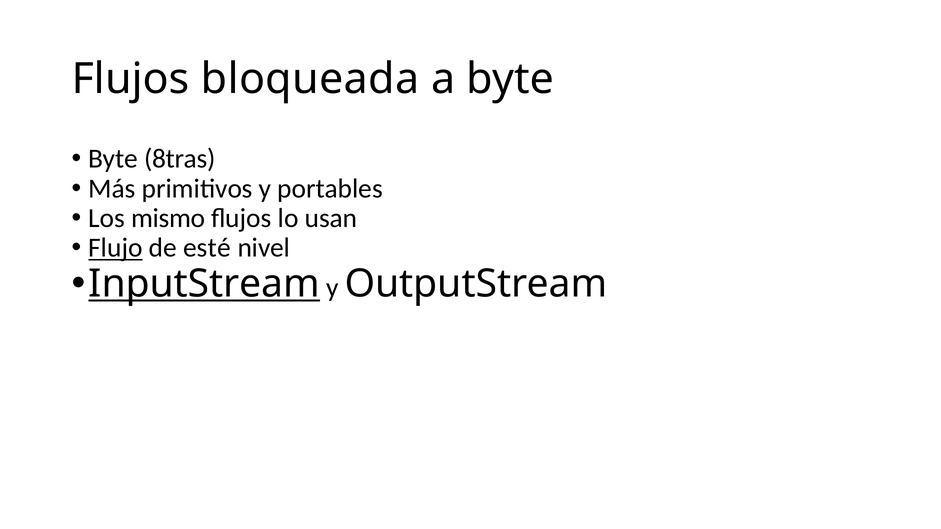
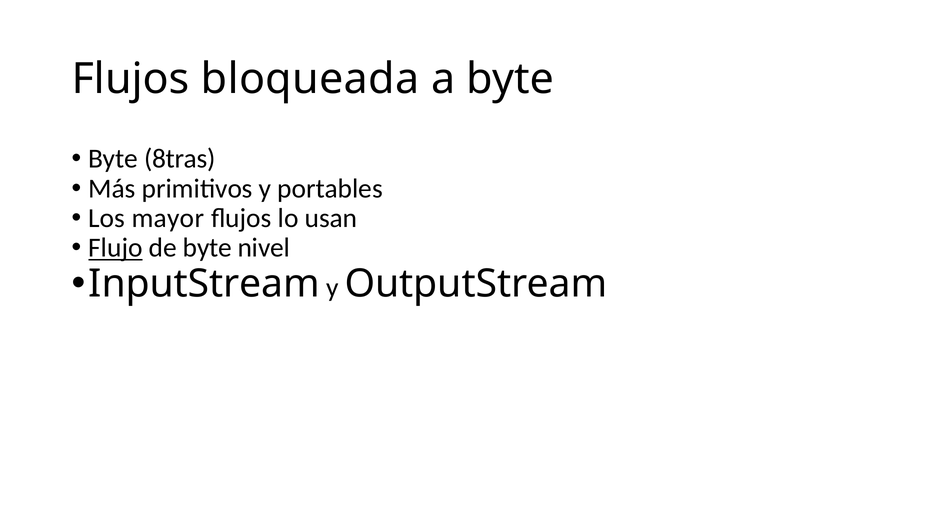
mismo: mismo -> mayor
de esté: esté -> byte
InputStream underline: present -> none
